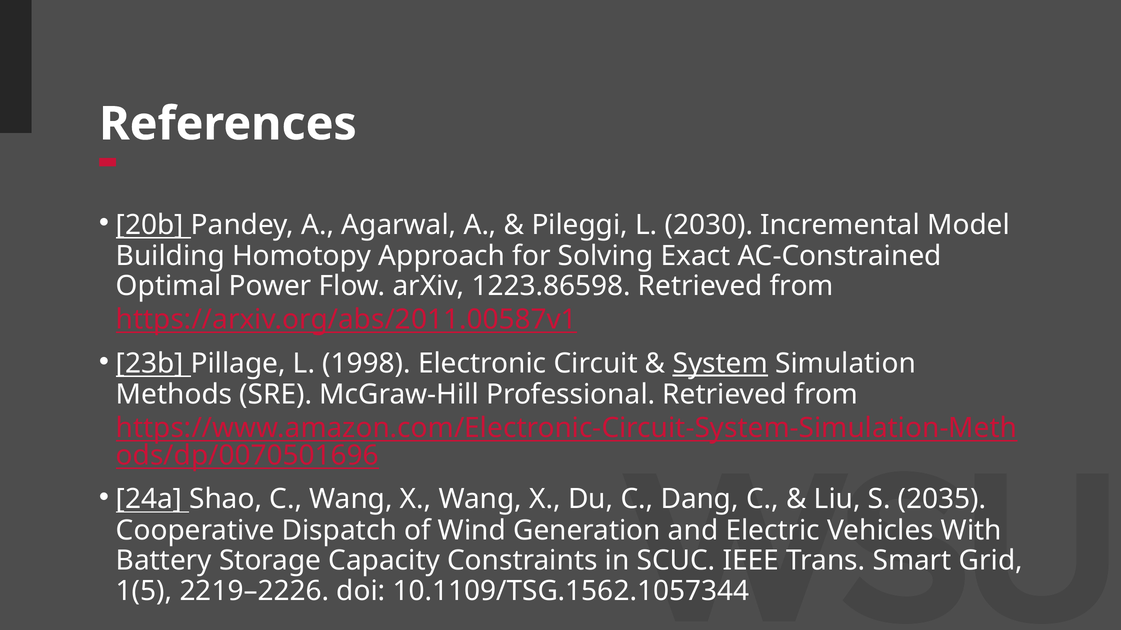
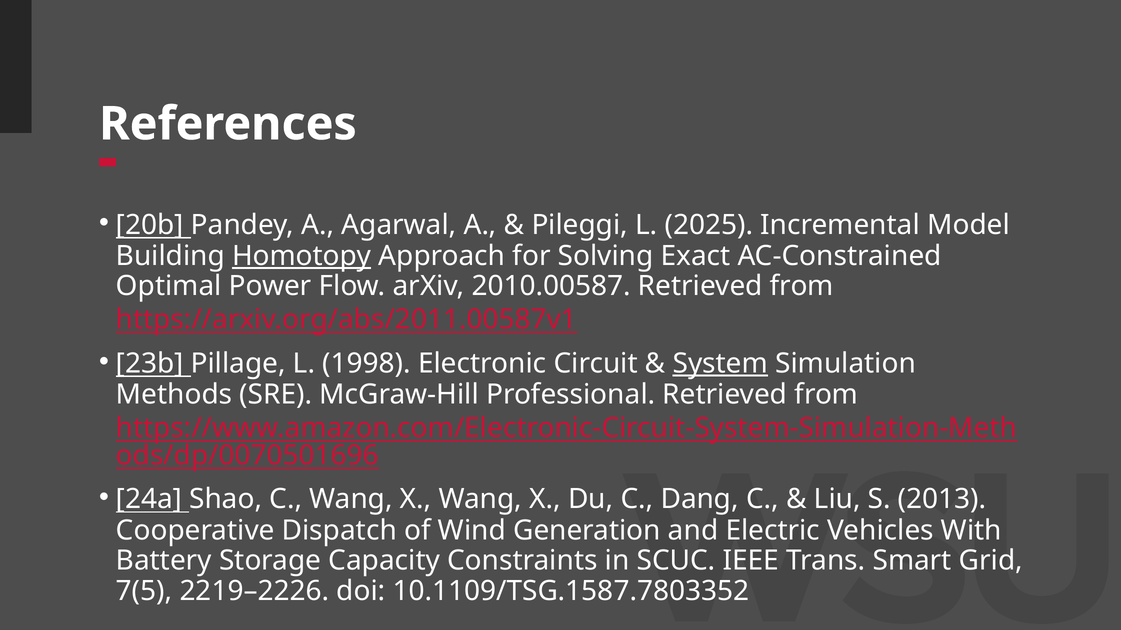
2030: 2030 -> 2025
Homotopy underline: none -> present
1223.86598: 1223.86598 -> 2010.00587
2035: 2035 -> 2013
1(5: 1(5 -> 7(5
10.1109/TSG.1562.1057344: 10.1109/TSG.1562.1057344 -> 10.1109/TSG.1587.7803352
